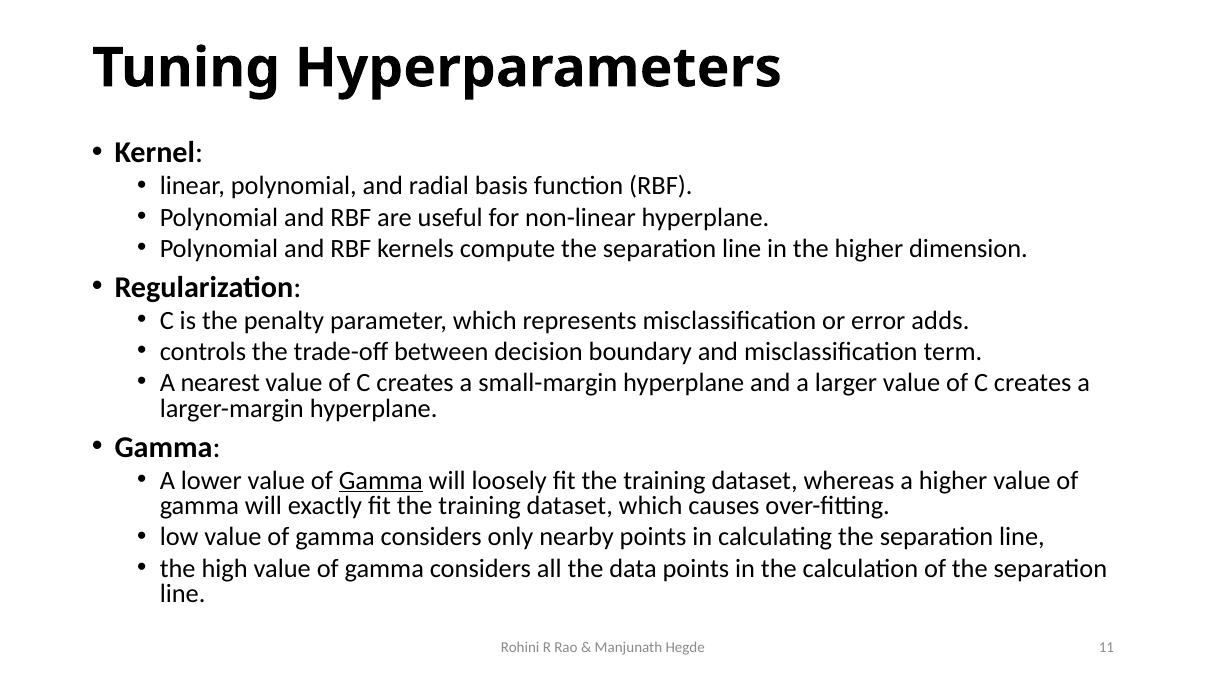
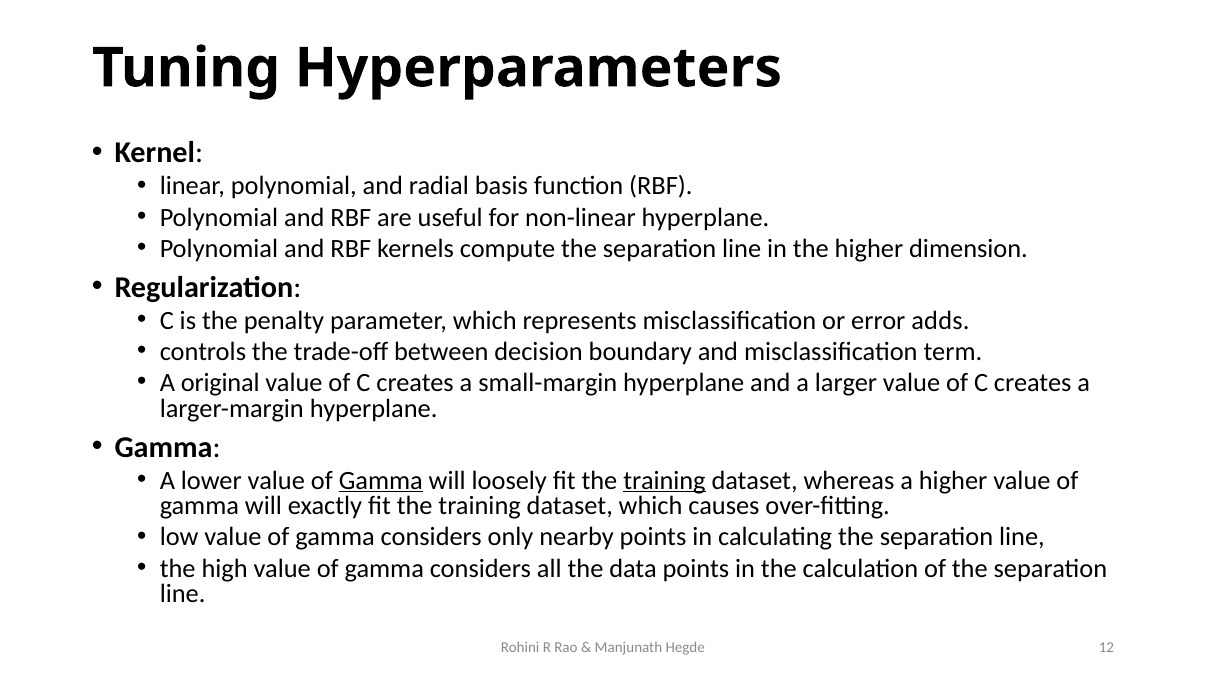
nearest: nearest -> original
training at (664, 481) underline: none -> present
11: 11 -> 12
